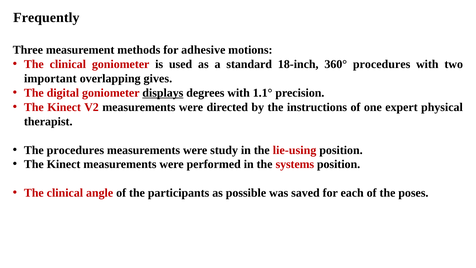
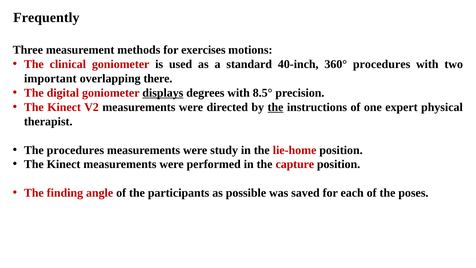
adhesive: adhesive -> exercises
18-inch: 18-inch -> 40-inch
gives: gives -> there
1.1°: 1.1° -> 8.5°
the at (275, 107) underline: none -> present
lie-using: lie-using -> lie-home
systems: systems -> capture
clinical at (65, 193): clinical -> finding
